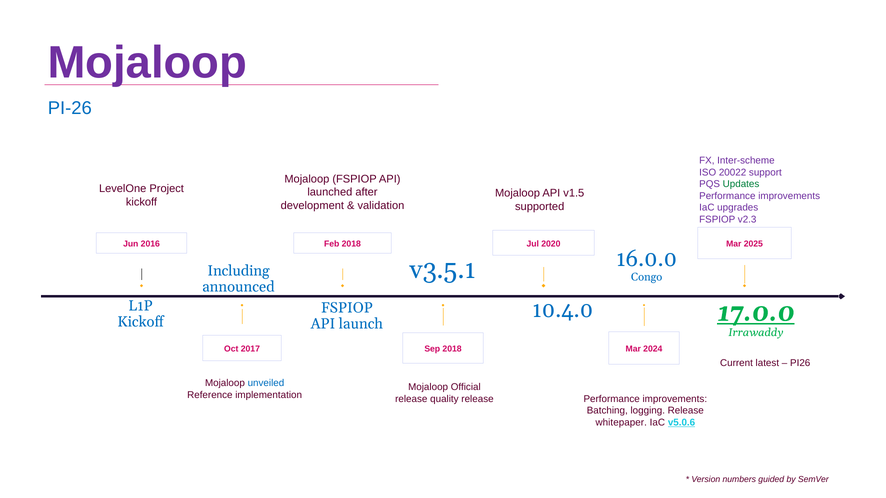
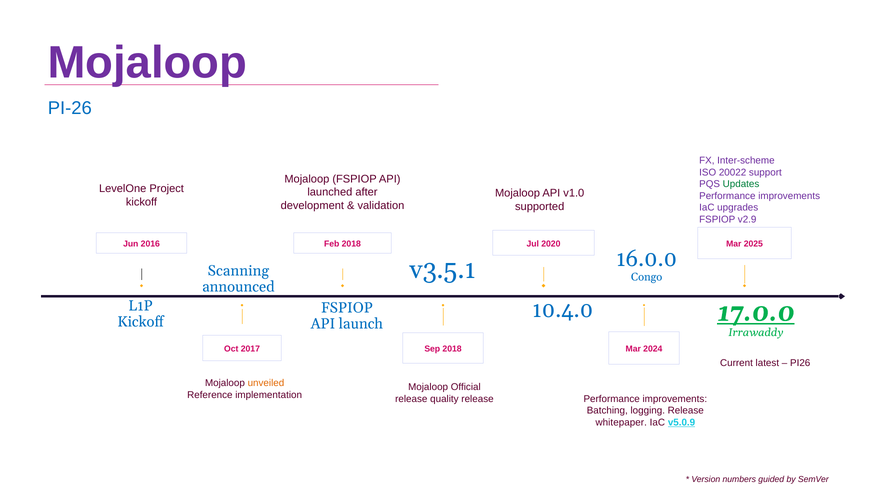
v1.5: v1.5 -> v1.0
v2.3: v2.3 -> v2.9
Including: Including -> Scanning
unveiled colour: blue -> orange
v5.0.6: v5.0.6 -> v5.0.9
